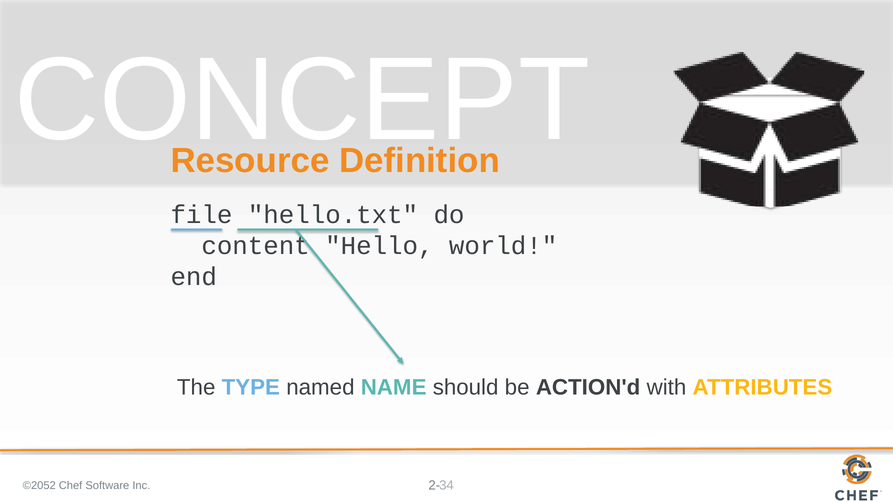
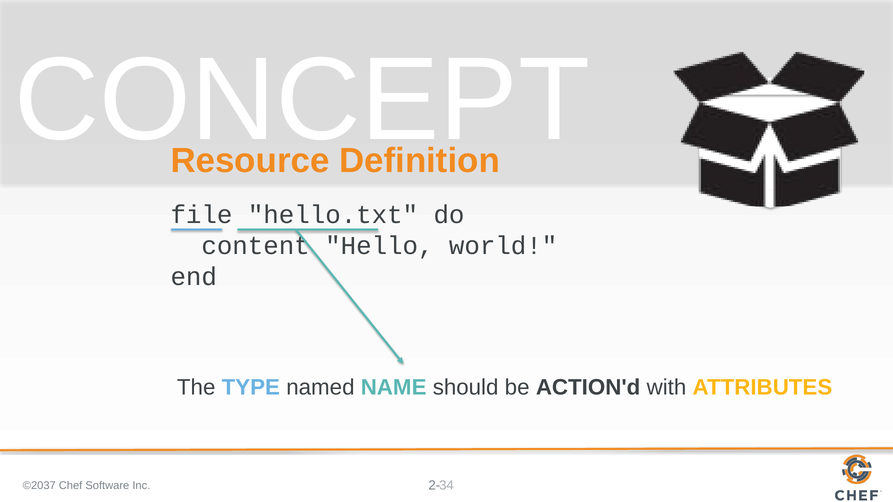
©2052: ©2052 -> ©2037
